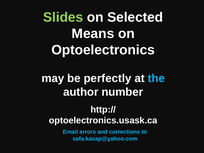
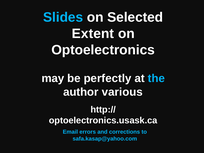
Slides colour: light green -> light blue
Means: Means -> Extent
number: number -> various
